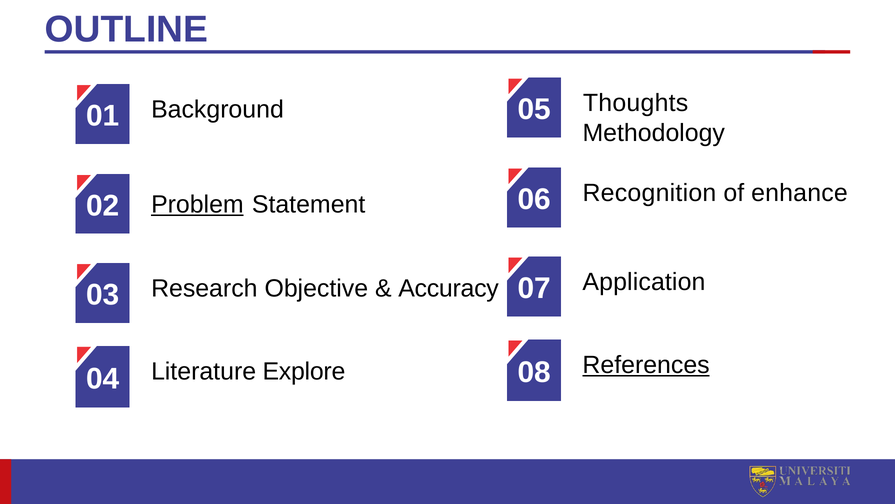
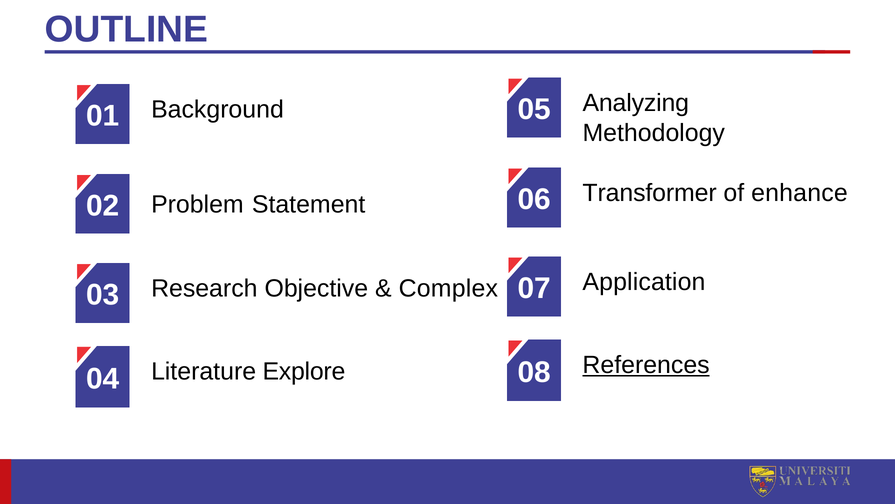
Thoughts: Thoughts -> Analyzing
Recognition: Recognition -> Transformer
Problem underline: present -> none
Accuracy: Accuracy -> Complex
